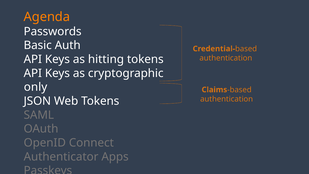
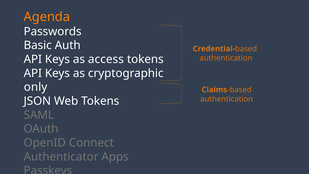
hitting: hitting -> access
